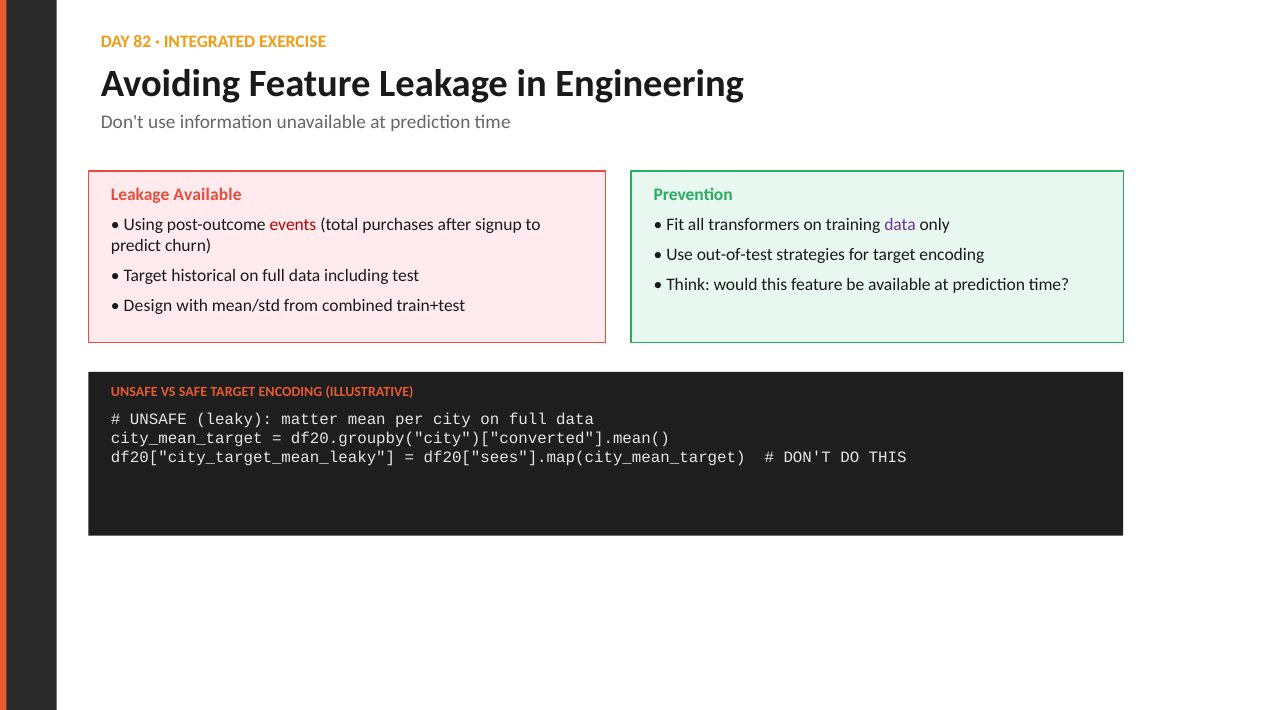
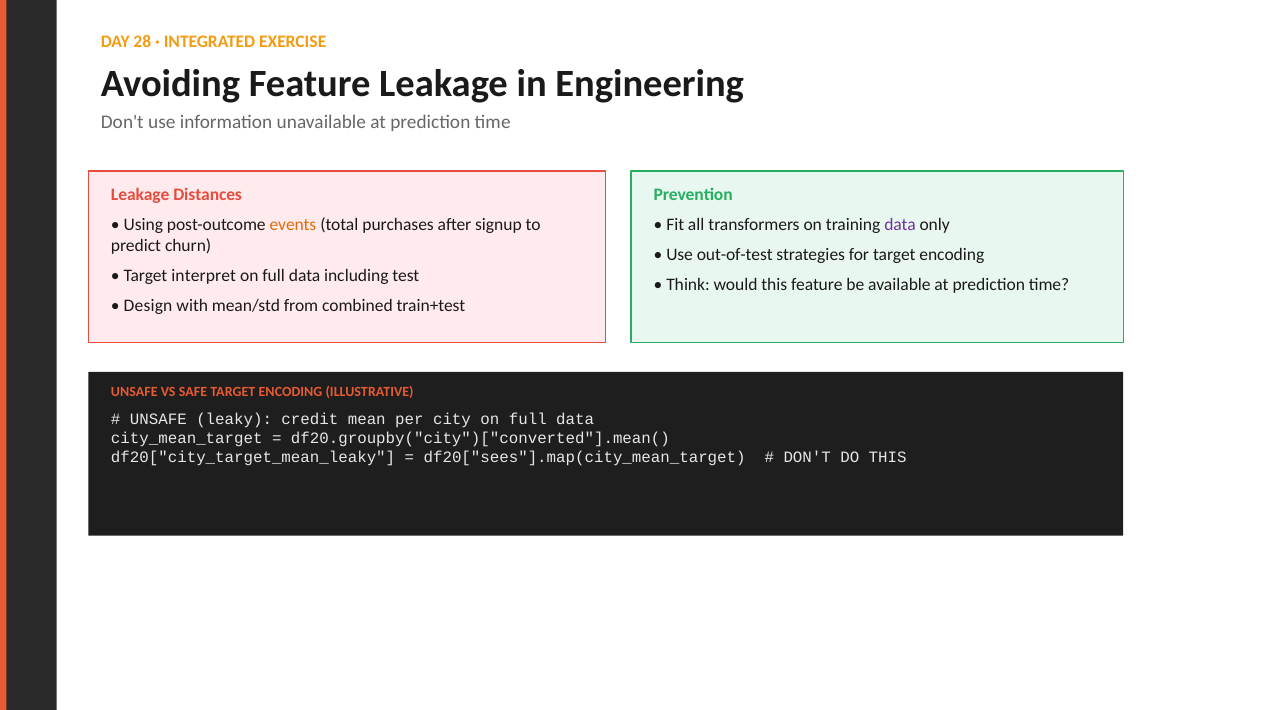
82: 82 -> 28
Leakage Available: Available -> Distances
events colour: red -> orange
historical: historical -> interpret
matter: matter -> credit
